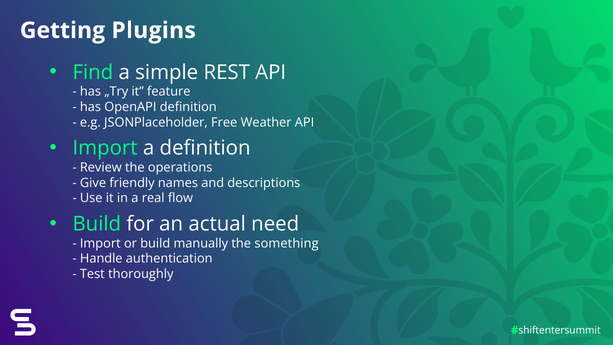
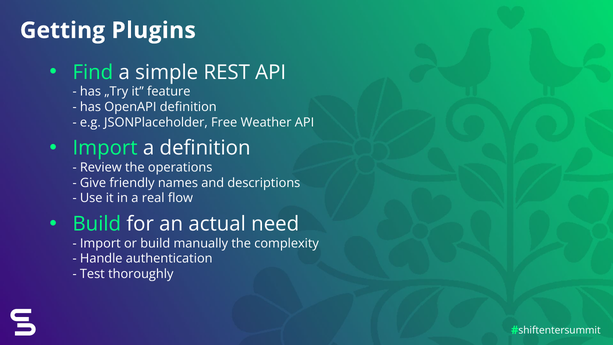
something: something -> complexity
